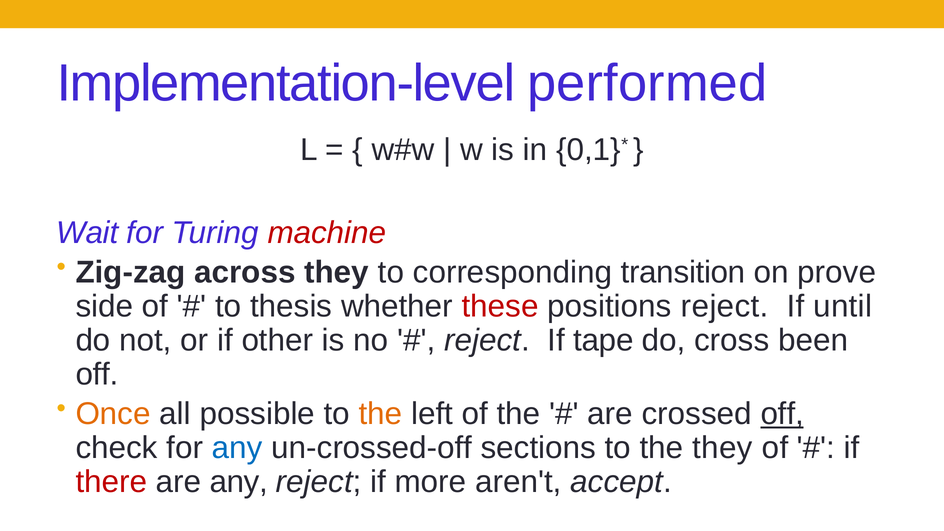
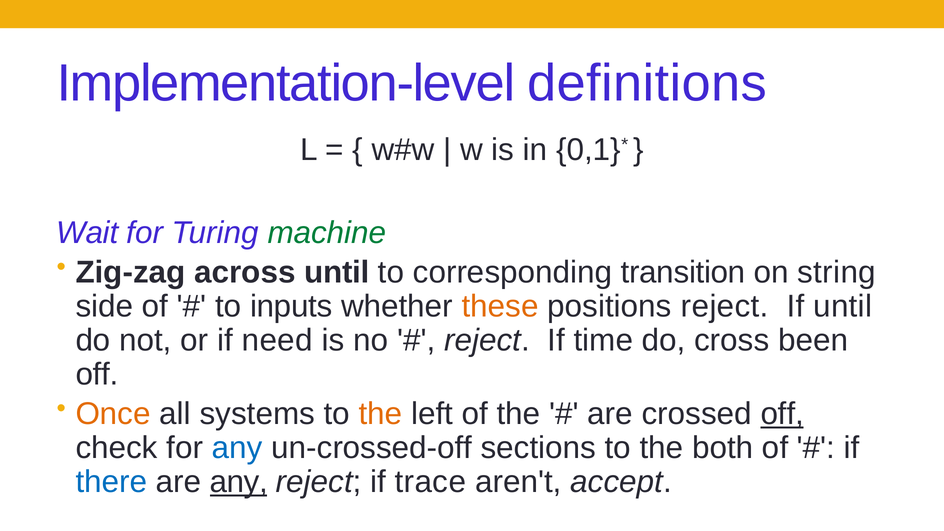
performed: performed -> definitions
machine colour: red -> green
across they: they -> until
prove: prove -> string
thesis: thesis -> inputs
these colour: red -> orange
other: other -> need
tape: tape -> time
possible: possible -> systems
the they: they -> both
there colour: red -> blue
any at (239, 482) underline: none -> present
more: more -> trace
